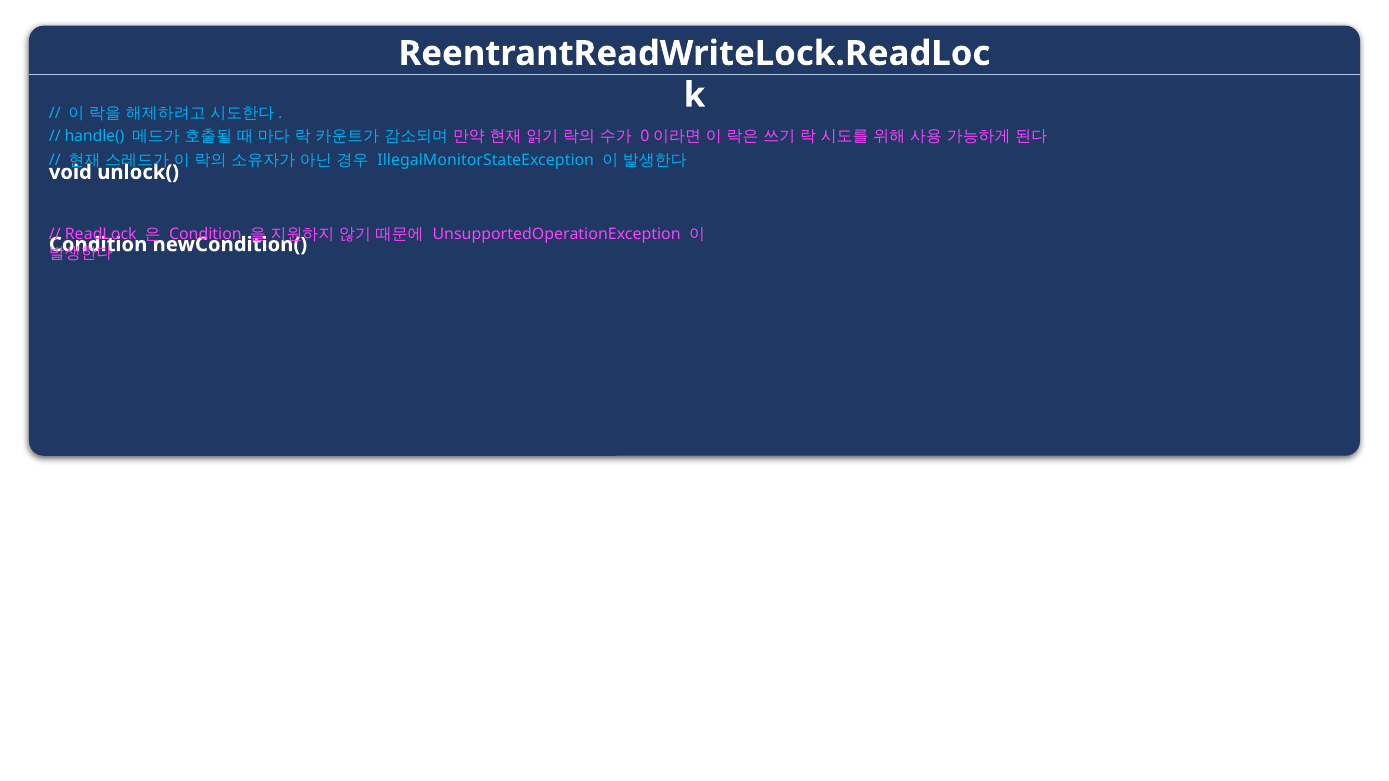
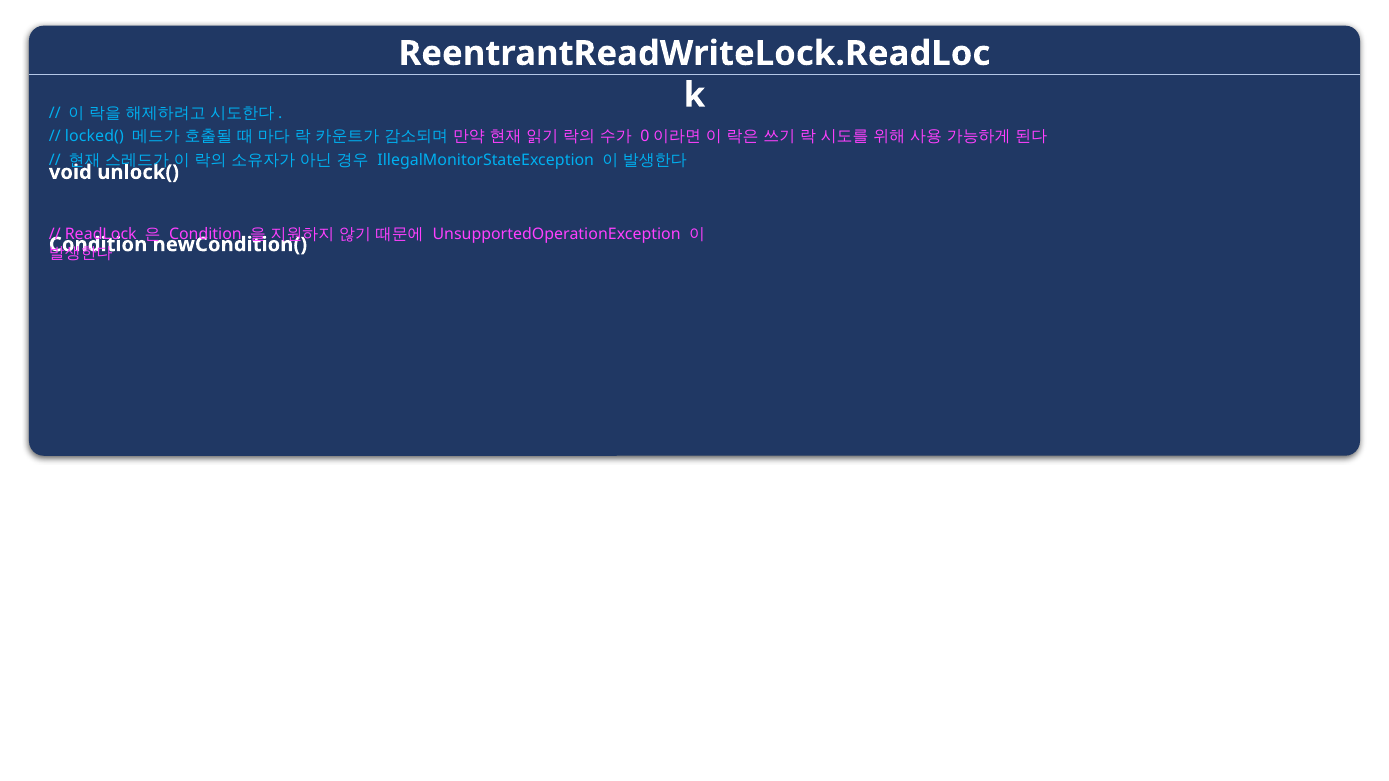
handle(: handle( -> locked(
